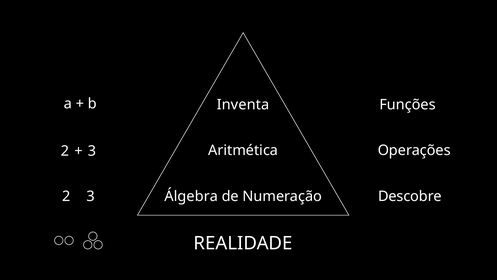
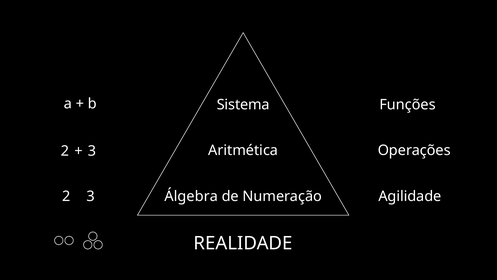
Inventa: Inventa -> Sistema
Descobre: Descobre -> Agilidade
